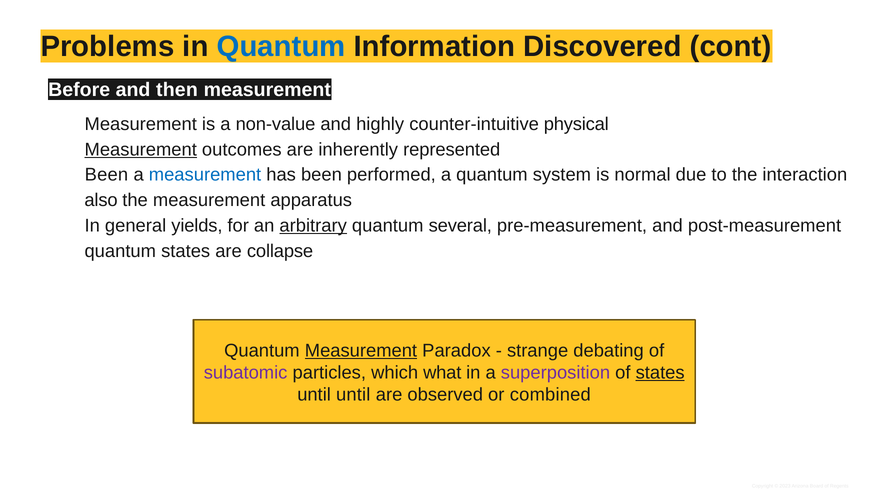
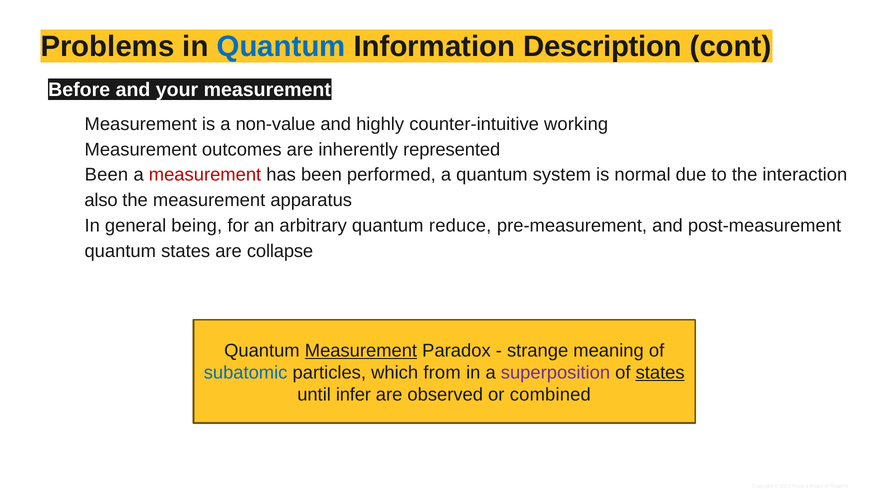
Discovered: Discovered -> Description
then: then -> your
physical: physical -> working
Measurement at (141, 149) underline: present -> none
measurement at (205, 175) colour: blue -> red
yields: yields -> being
arbitrary underline: present -> none
several: several -> reduce
debating: debating -> meaning
subatomic colour: purple -> blue
what: what -> from
until until: until -> infer
